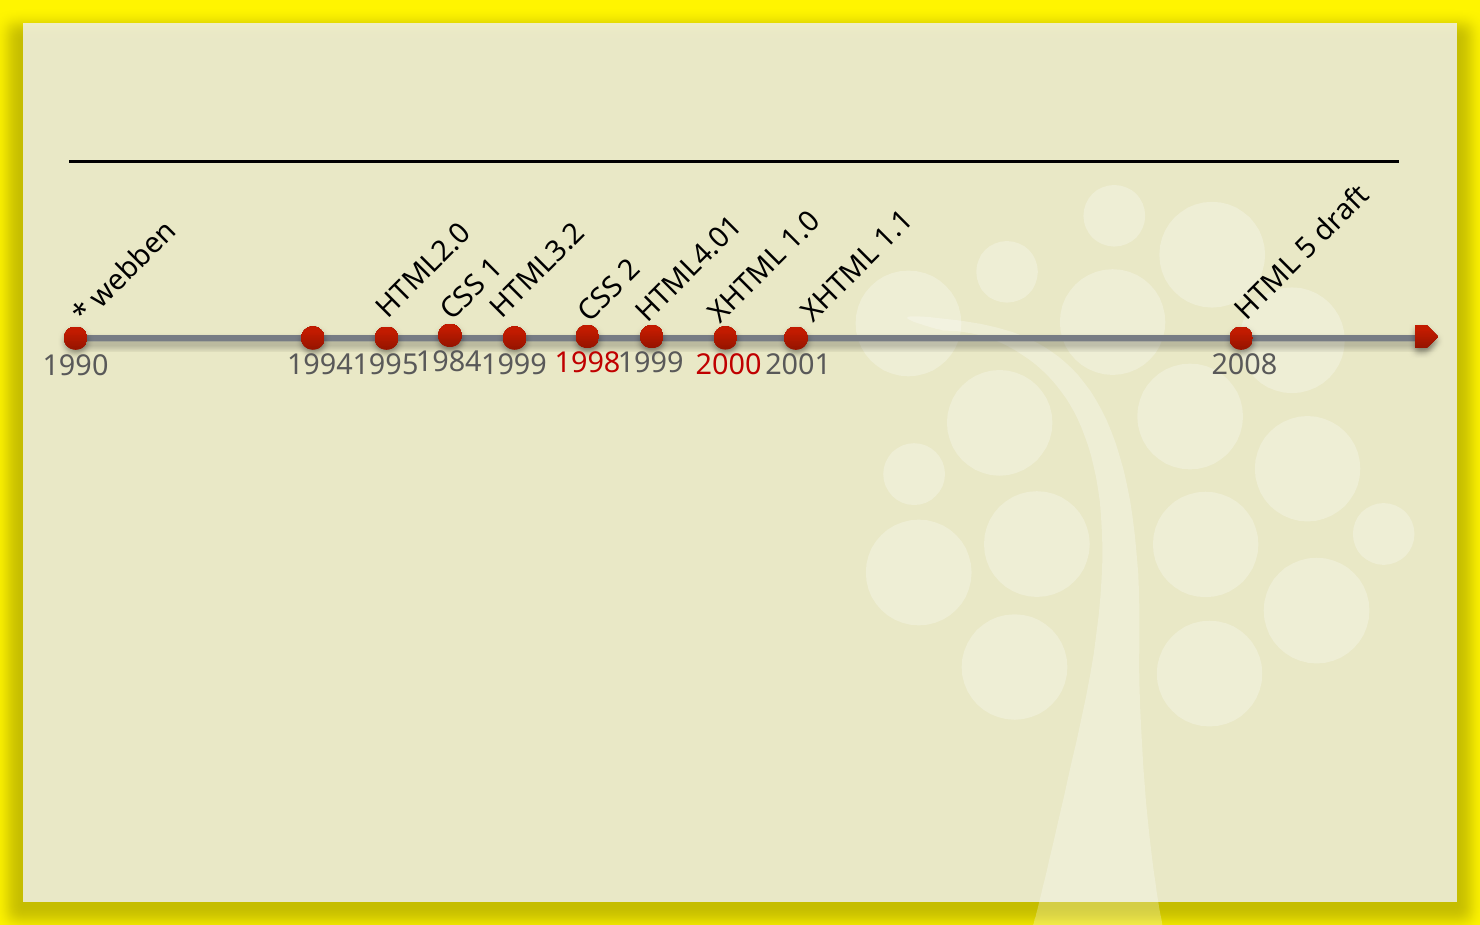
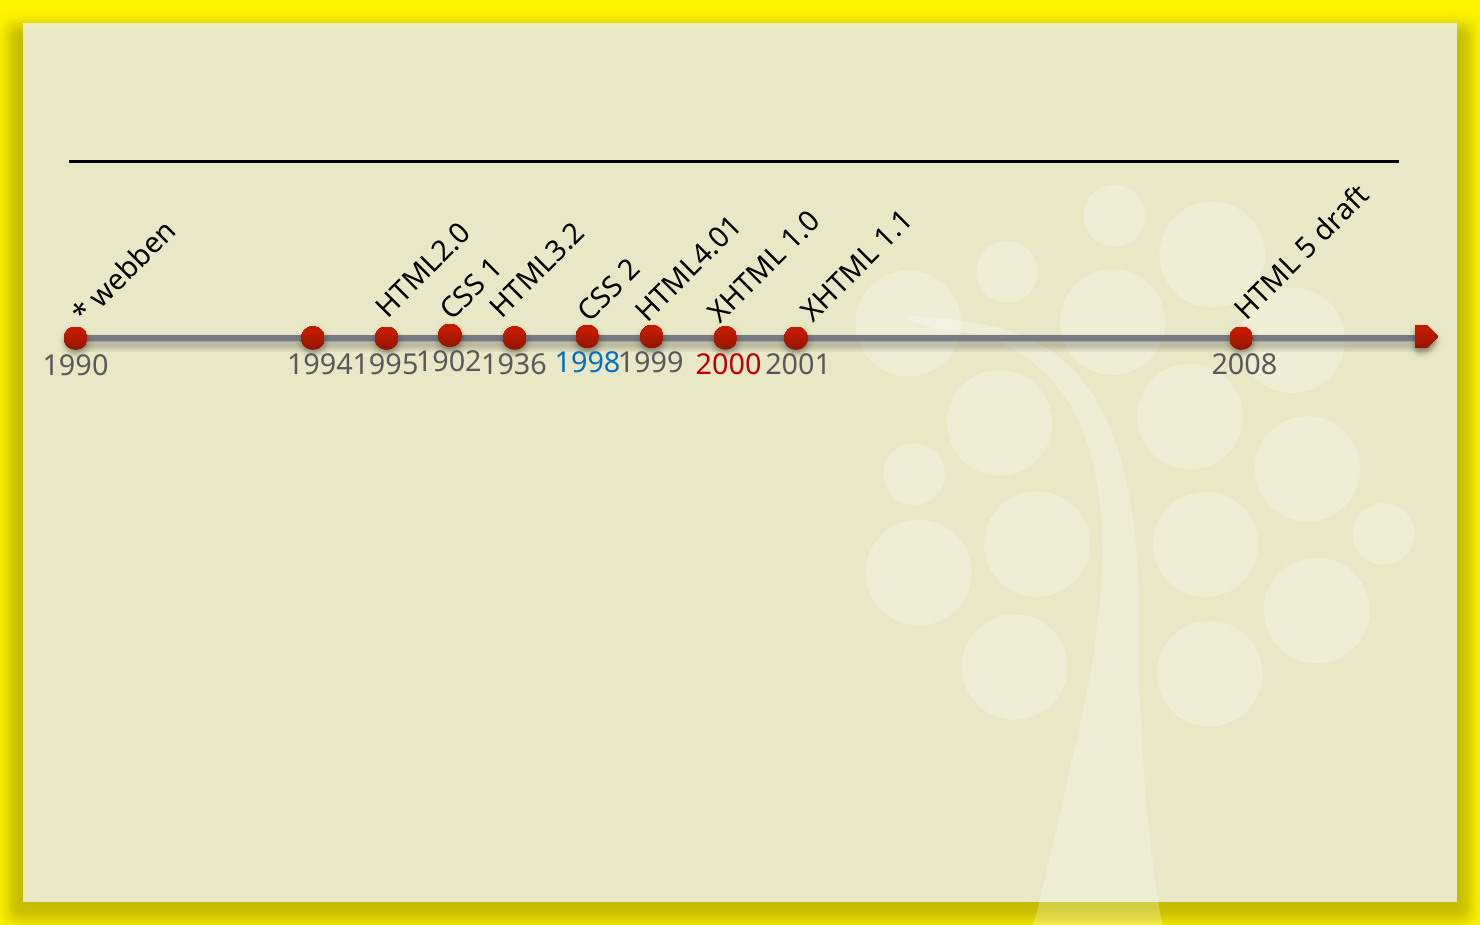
1984: 1984 -> 1902
1998 colour: red -> blue
1999 at (514, 365): 1999 -> 1936
